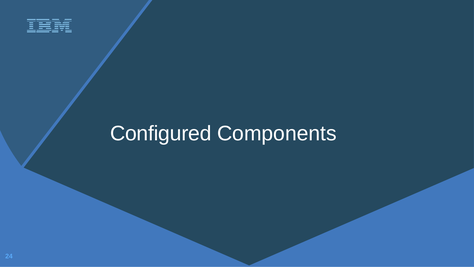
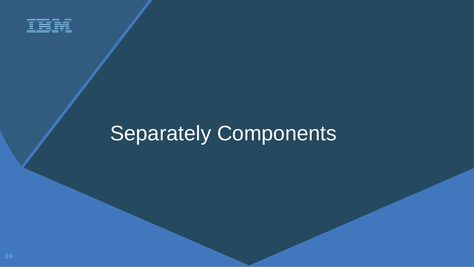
Configured: Configured -> Separately
